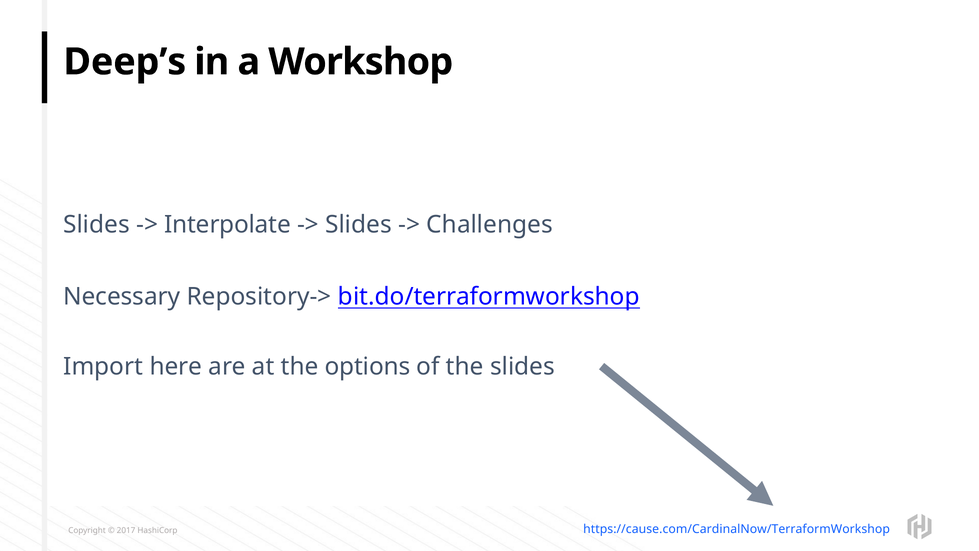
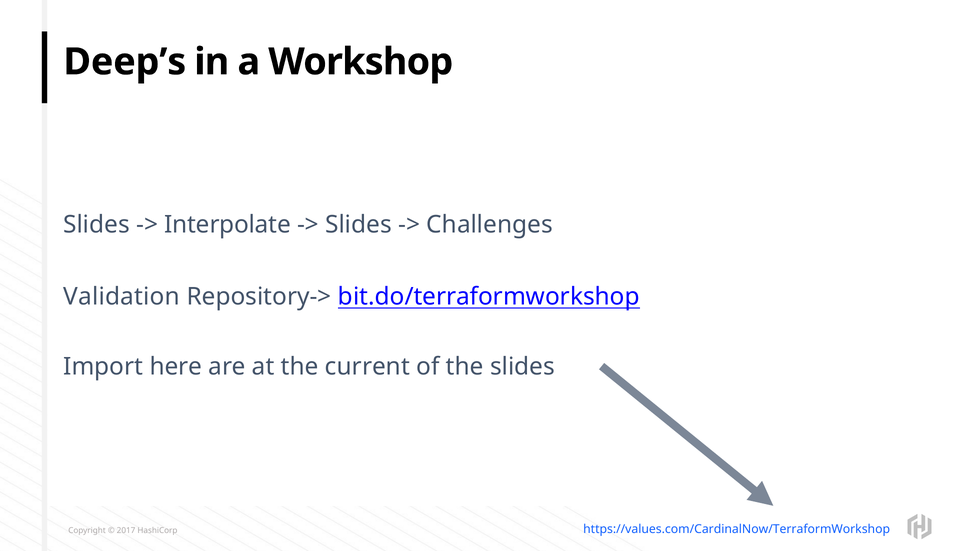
Necessary: Necessary -> Validation
options: options -> current
https://cause.com/CardinalNow/TerraformWorkshop: https://cause.com/CardinalNow/TerraformWorkshop -> https://values.com/CardinalNow/TerraformWorkshop
